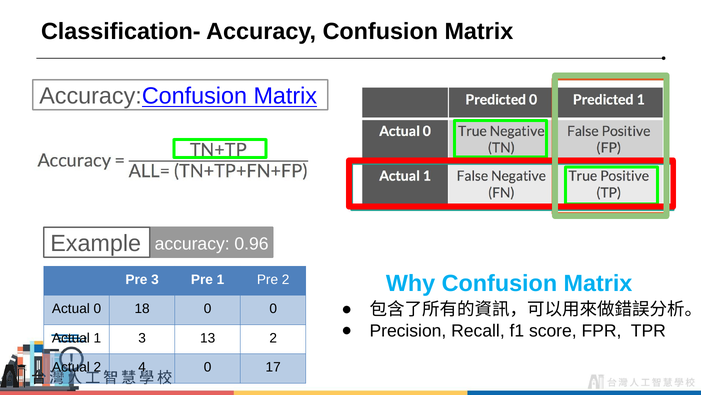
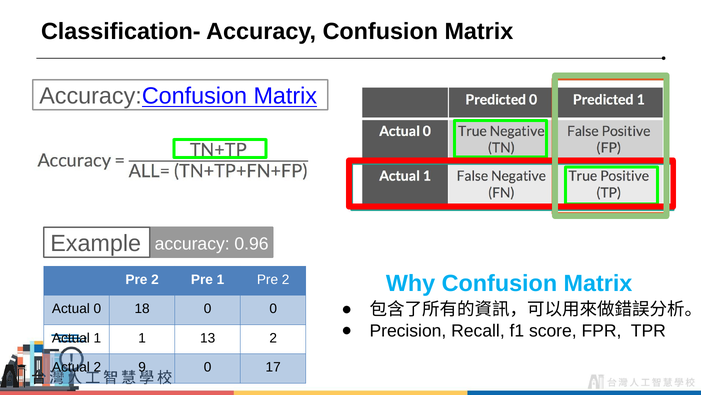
3 at (155, 279): 3 -> 2
1 3: 3 -> 1
4: 4 -> 9
